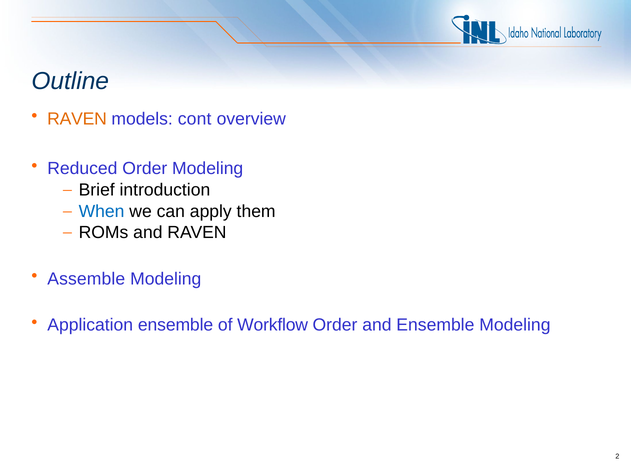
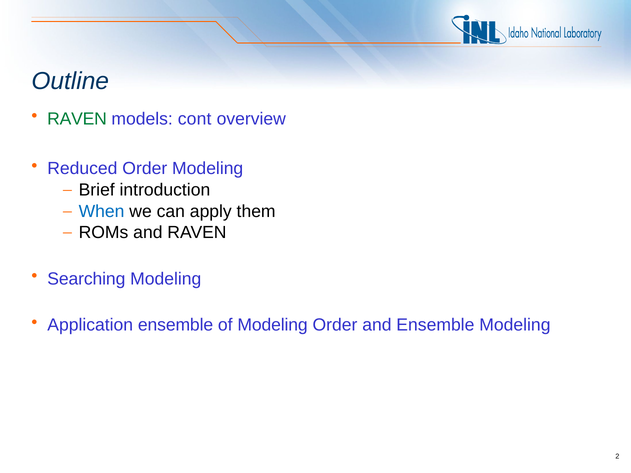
RAVEN at (77, 119) colour: orange -> green
Assemble: Assemble -> Searching
of Workflow: Workflow -> Modeling
